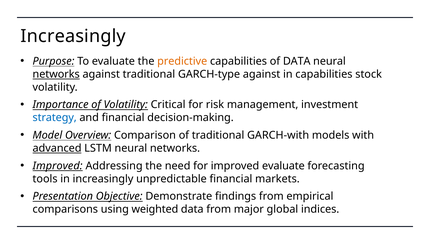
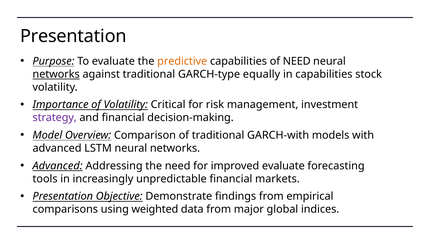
Increasingly at (73, 36): Increasingly -> Presentation
of DATA: DATA -> NEED
GARCH-type against: against -> equally
strategy colour: blue -> purple
advanced at (57, 148) underline: present -> none
Improved at (58, 166): Improved -> Advanced
